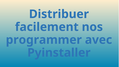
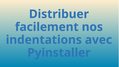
programmer: programmer -> indentations
